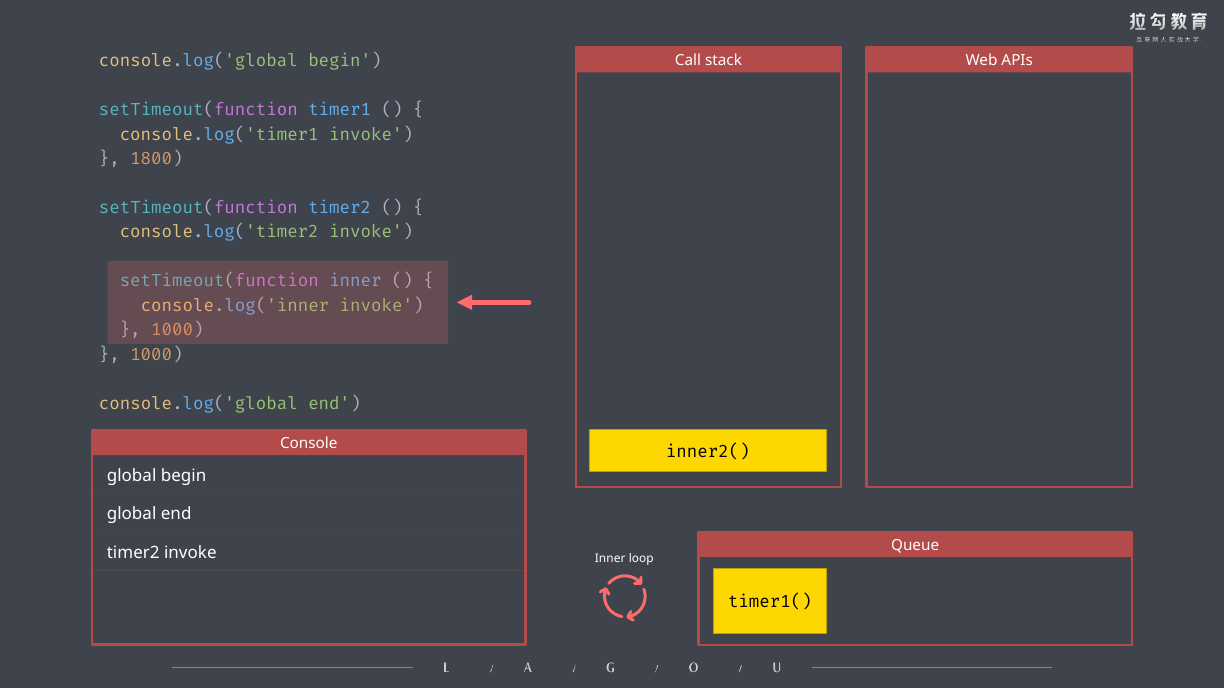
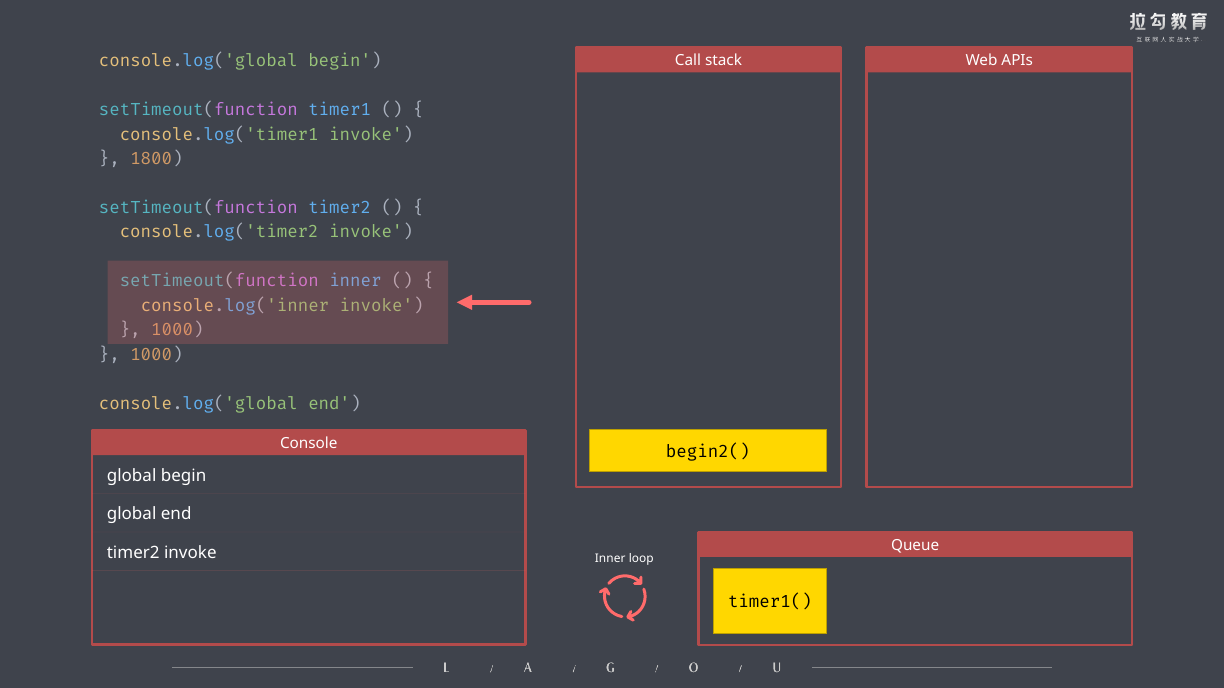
inner2(: inner2( -> begin2(
